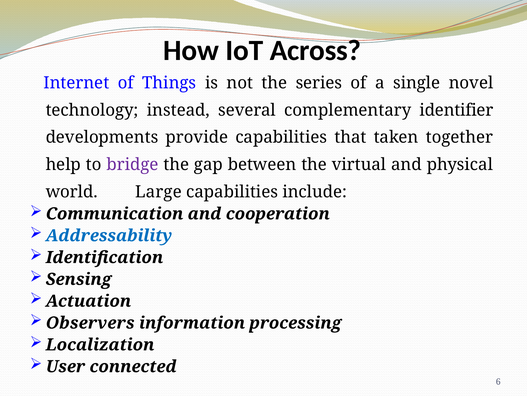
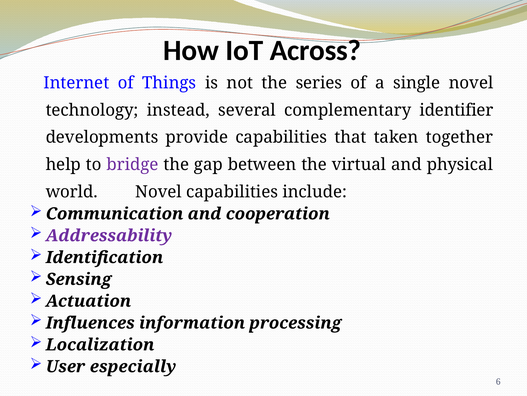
world Large: Large -> Novel
Addressability colour: blue -> purple
Observers: Observers -> Influences
connected: connected -> especially
